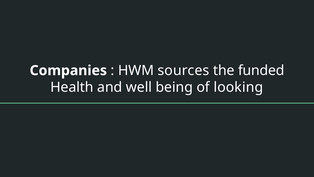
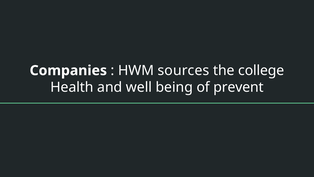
funded: funded -> college
looking: looking -> prevent
